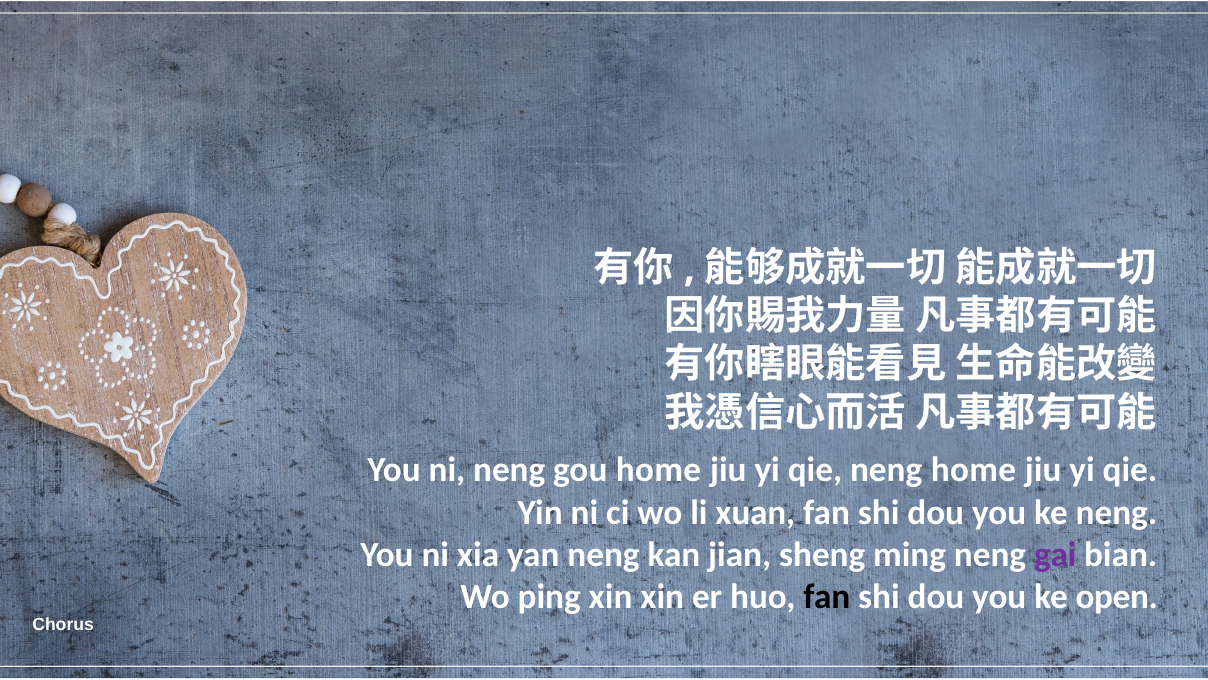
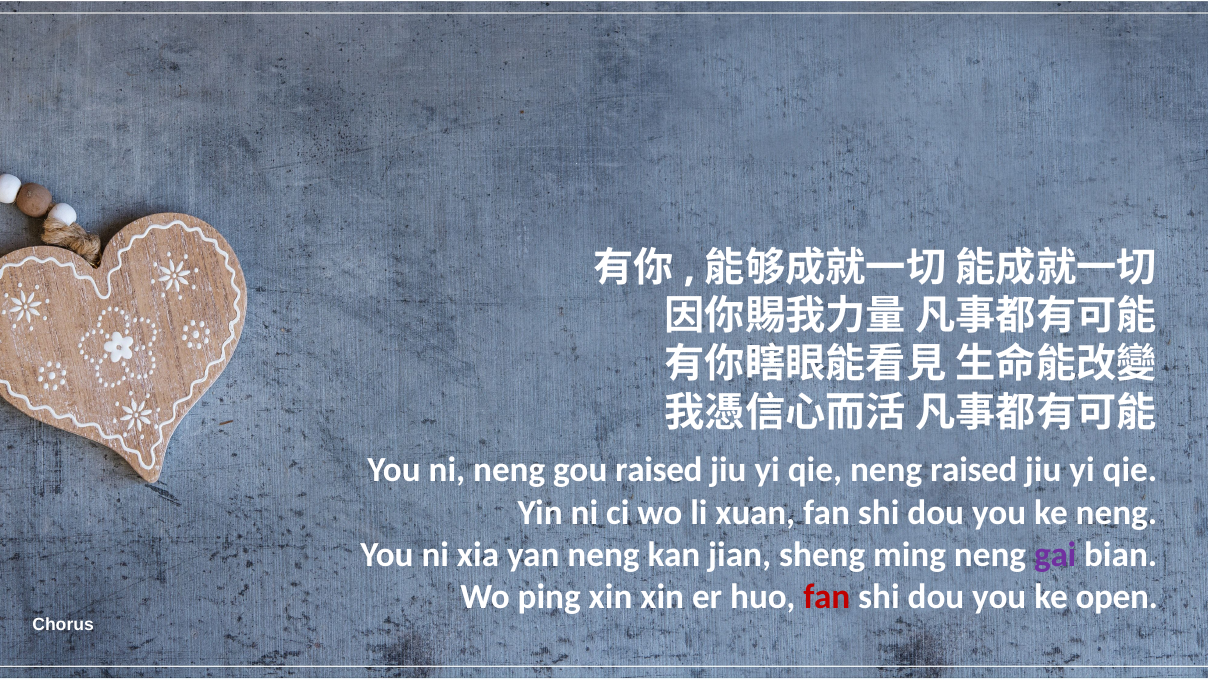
gou home: home -> raised
neng home: home -> raised
fan at (827, 597) colour: black -> red
